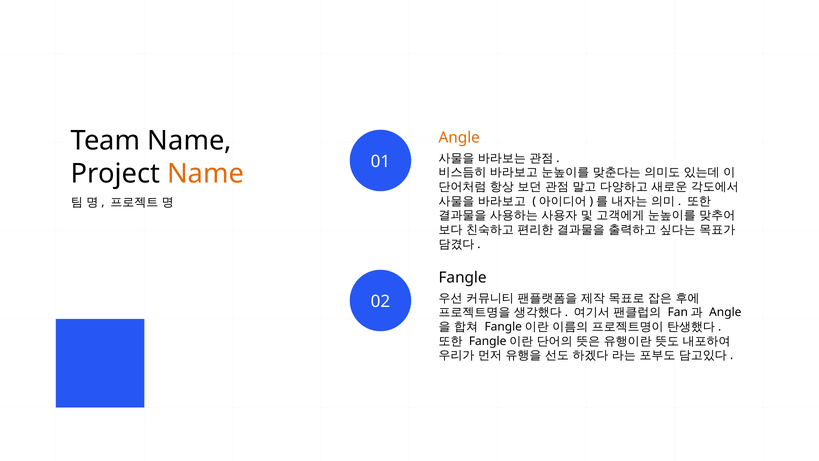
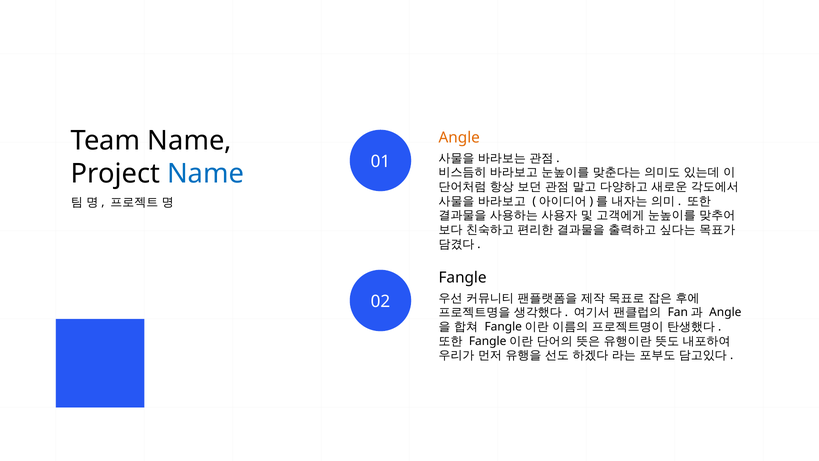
Name at (206, 174) colour: orange -> blue
